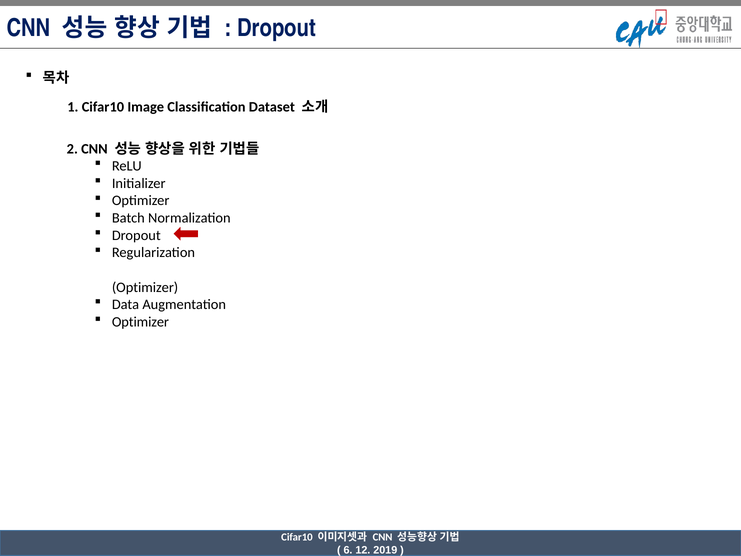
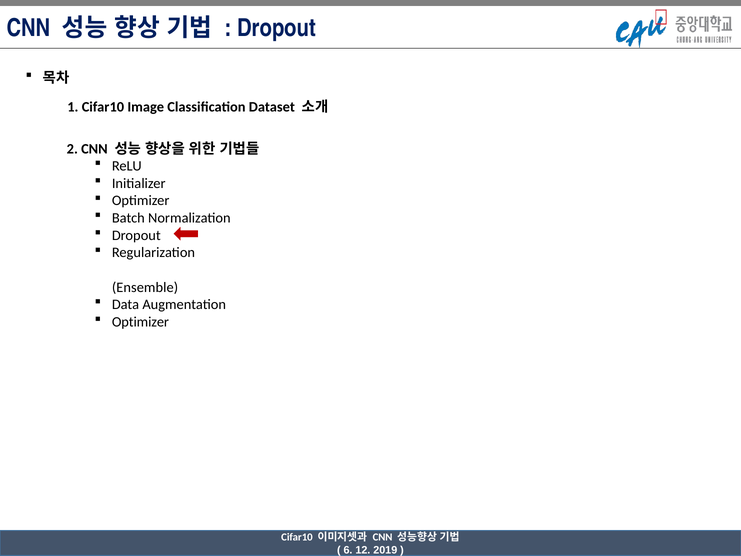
Optimizer at (145, 287): Optimizer -> Ensemble
